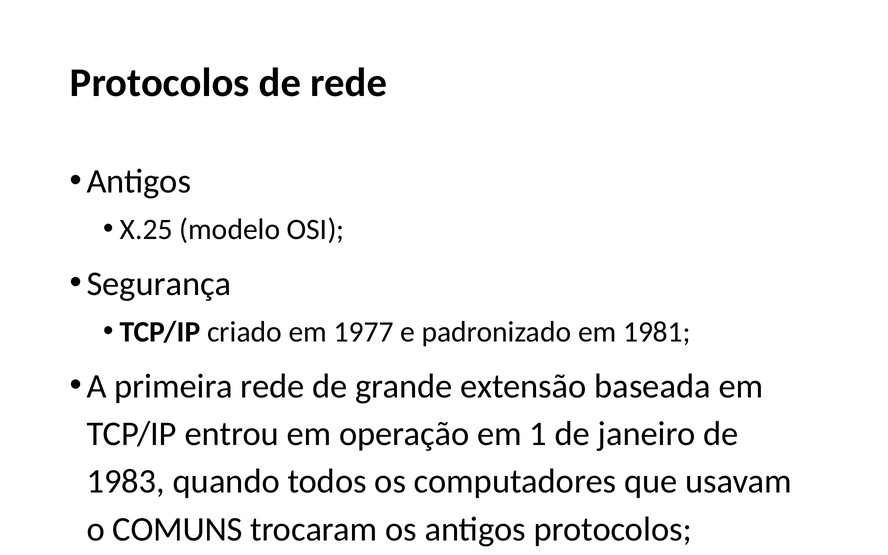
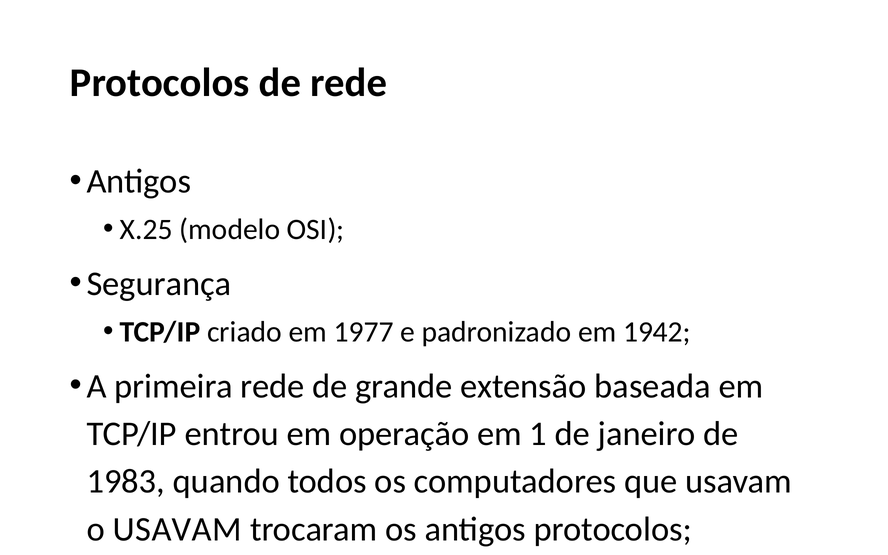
1981: 1981 -> 1942
o COMUNS: COMUNS -> USAVAM
